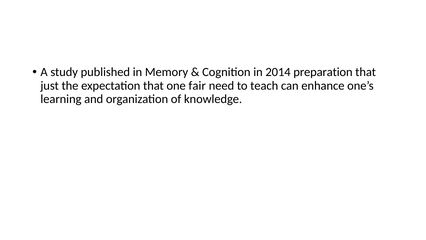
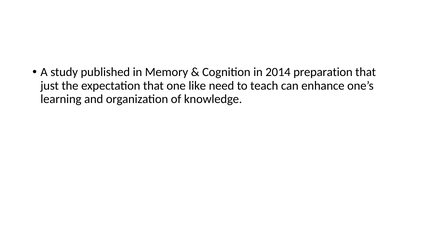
fair: fair -> like
